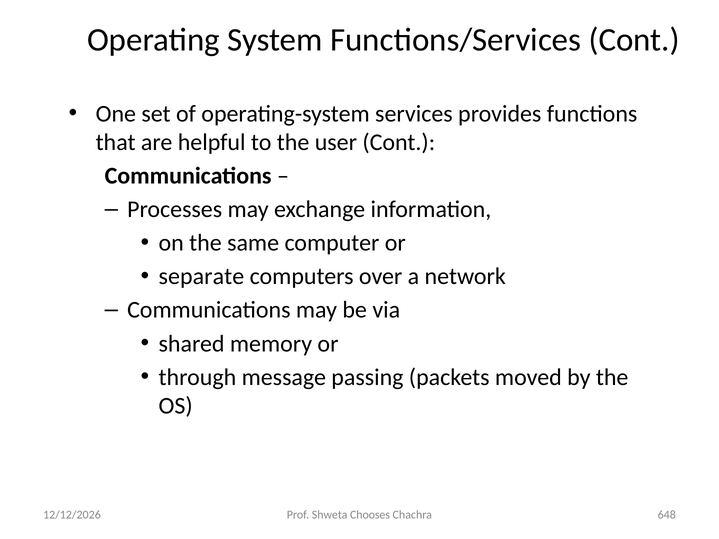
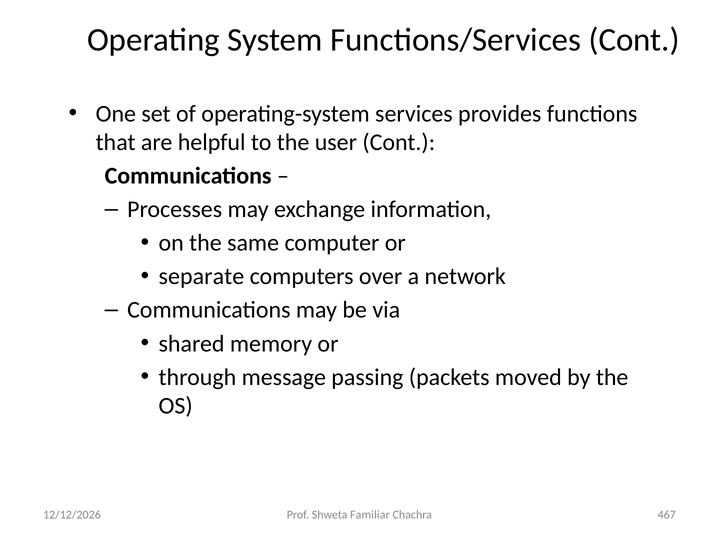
Chooses: Chooses -> Familiar
648: 648 -> 467
